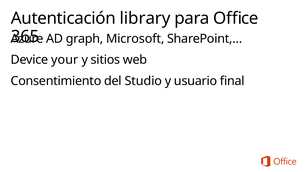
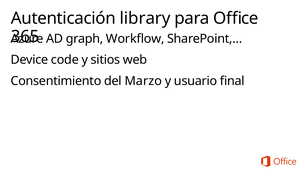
Microsoft: Microsoft -> Workflow
your: your -> code
Studio: Studio -> Marzo
